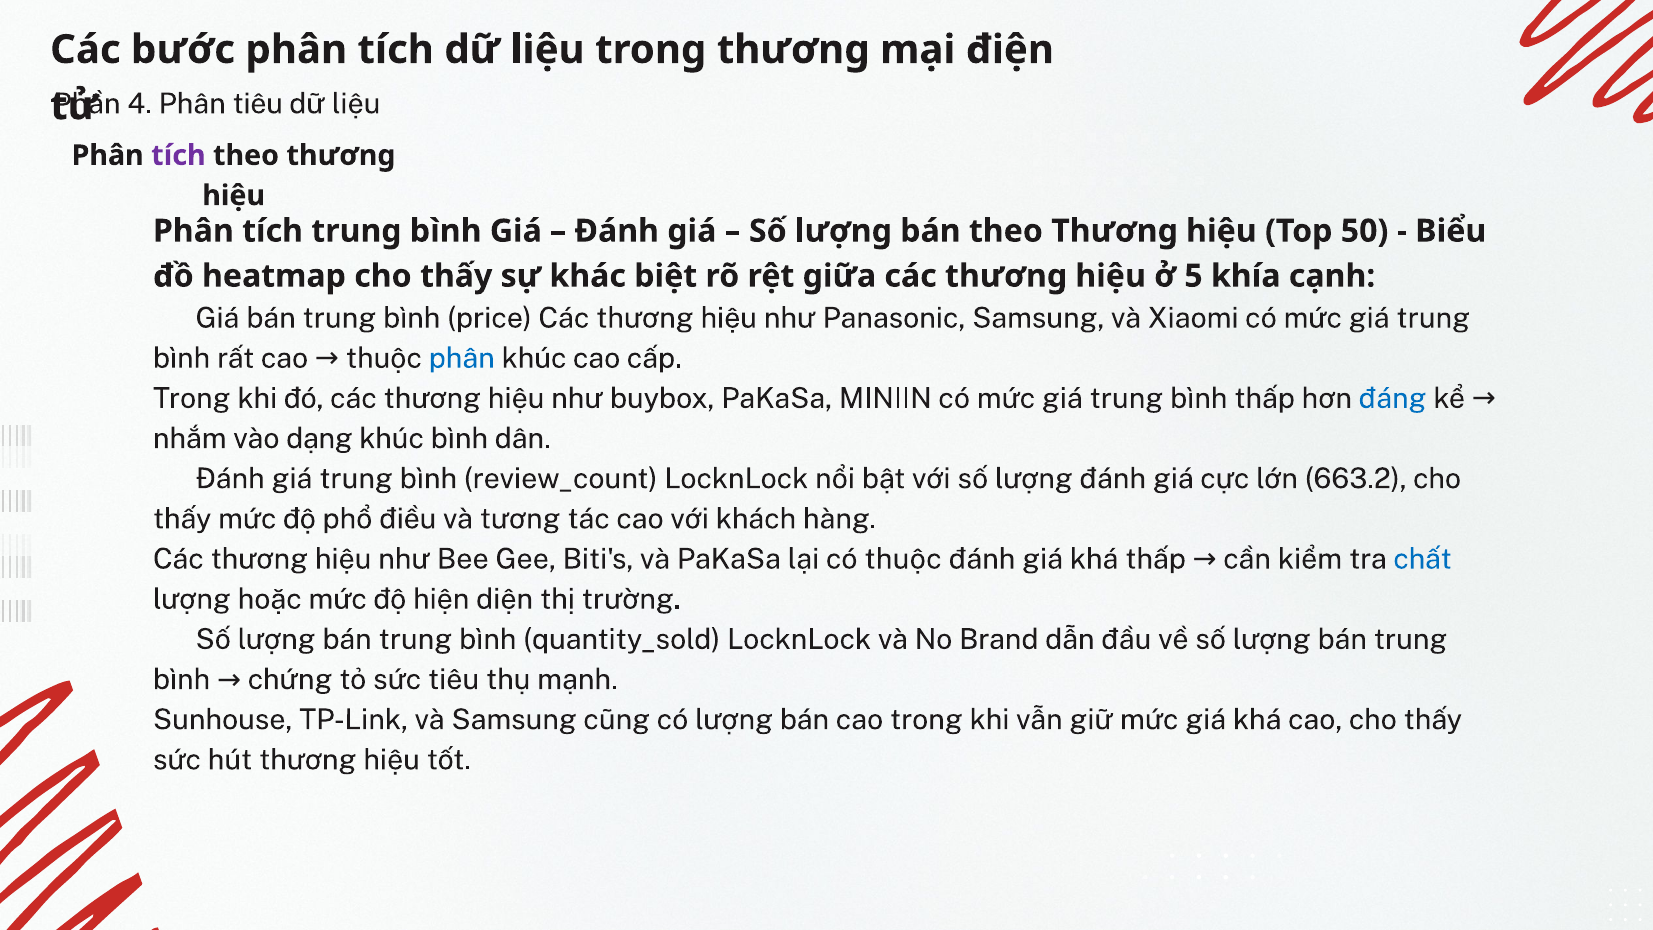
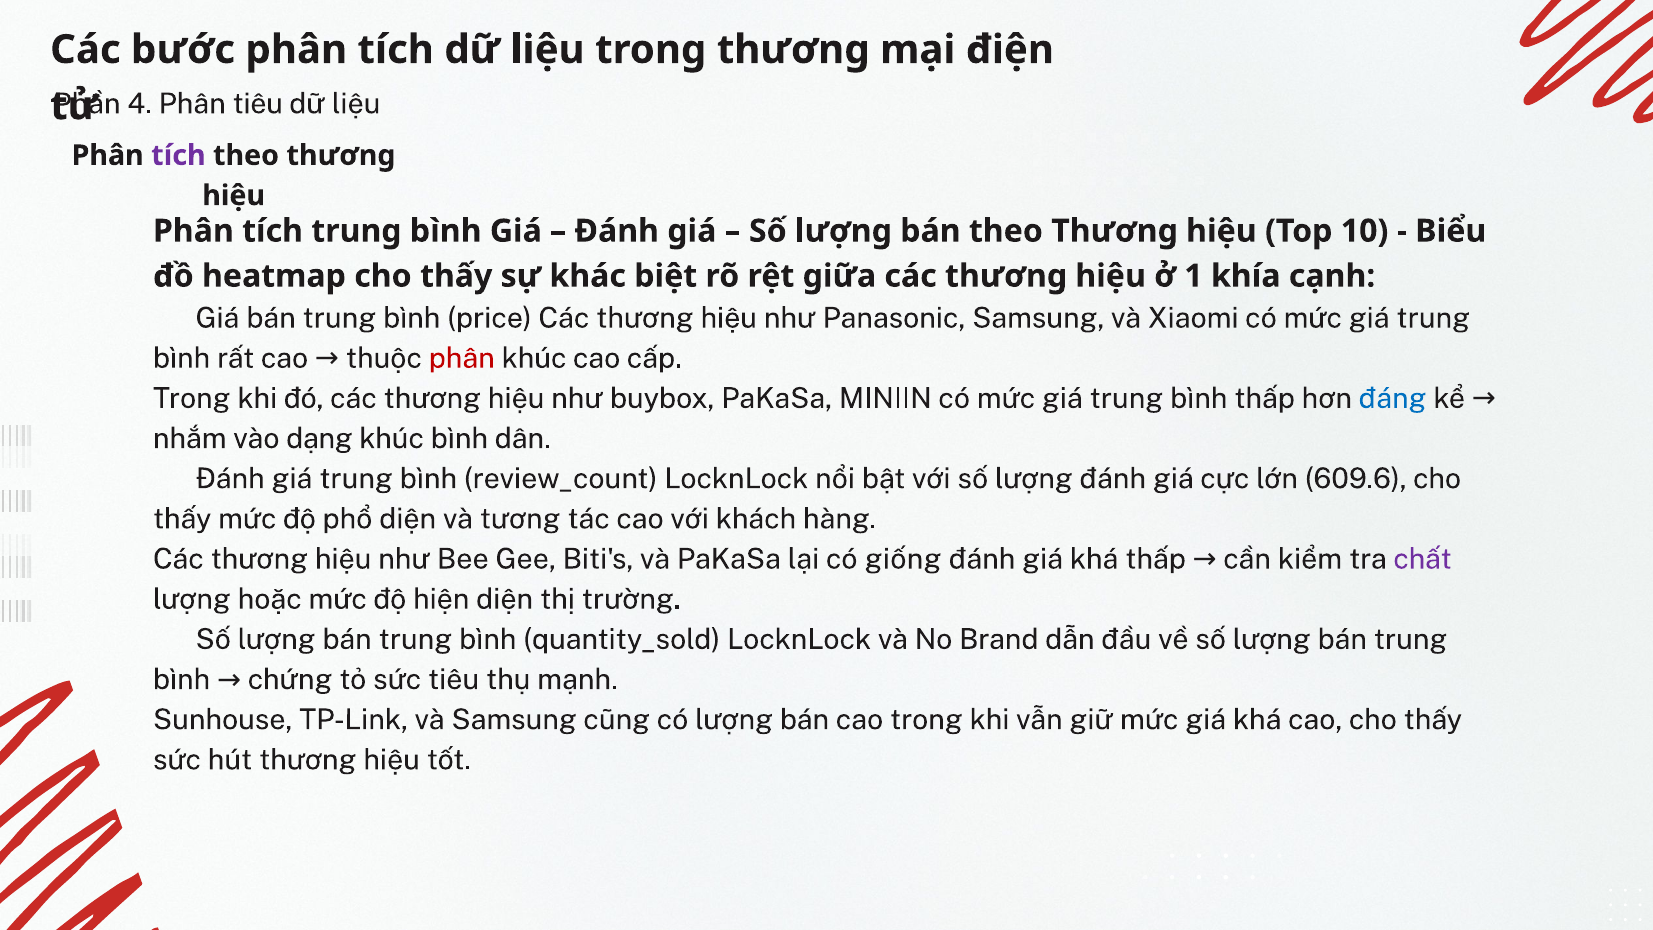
50: 50 -> 10
5: 5 -> 1
phân at (462, 358) colour: blue -> red
663.2: 663.2 -> 609.6
phổ điều: điều -> diện
có thuộc: thuộc -> giống
chất colour: blue -> purple
